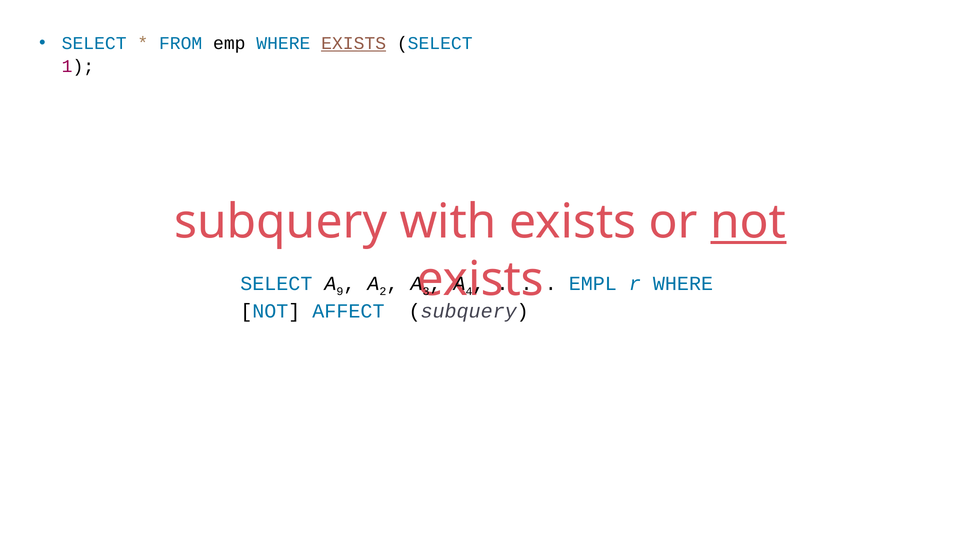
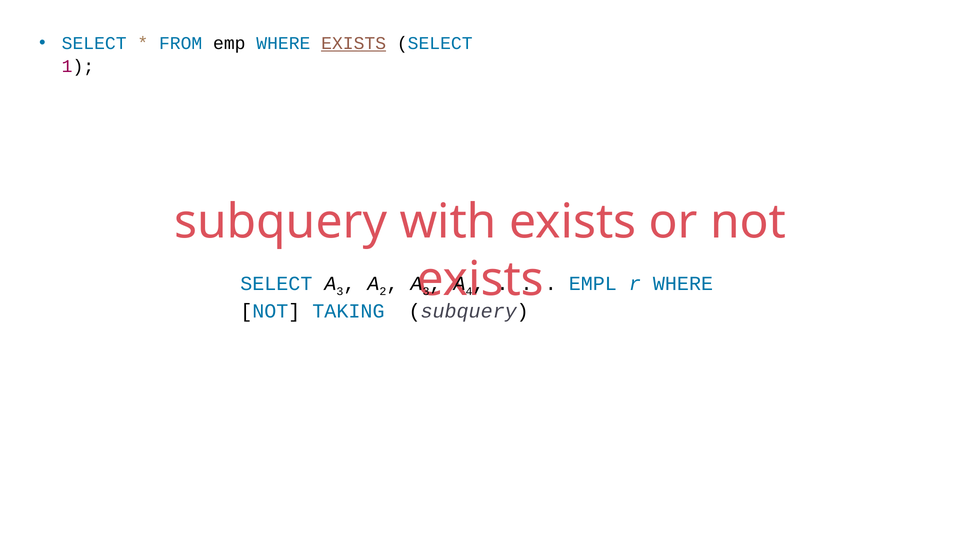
not at (748, 222) underline: present -> none
9 at (340, 292): 9 -> 3
AFFECT: AFFECT -> TAKING
